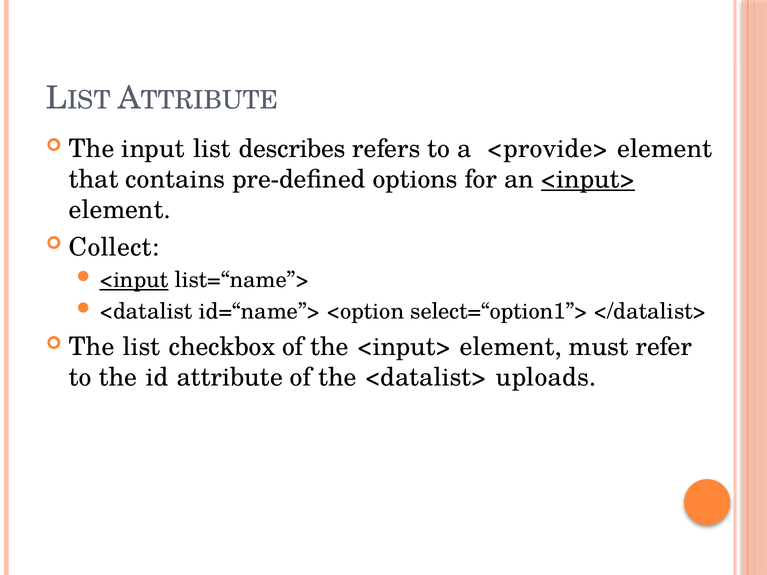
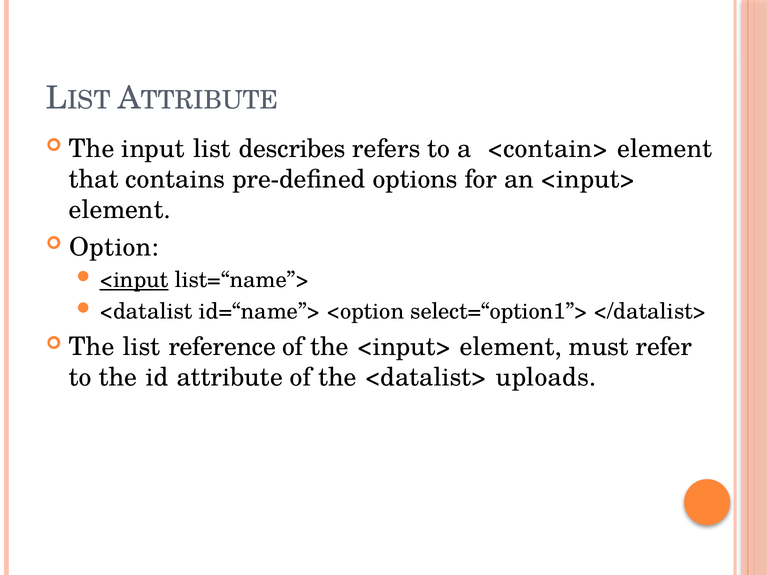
<provide>: <provide> -> <contain>
<input> at (588, 179) underline: present -> none
Collect: Collect -> Option
checkbox: checkbox -> reference
